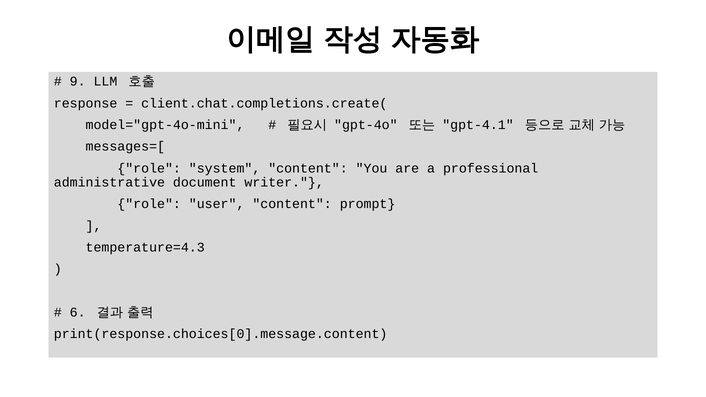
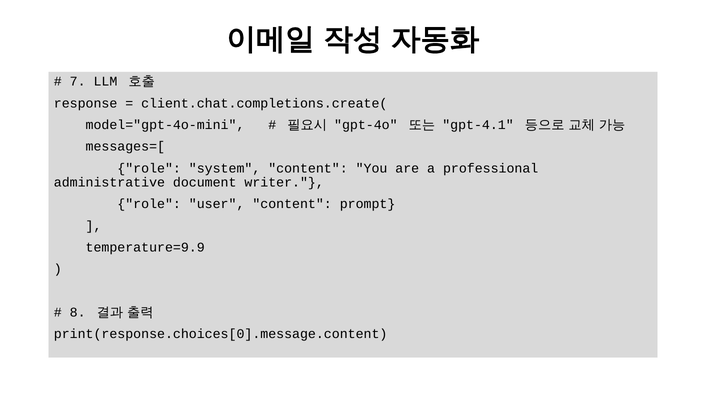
9: 9 -> 7
temperature=4.3: temperature=4.3 -> temperature=9.9
6: 6 -> 8
